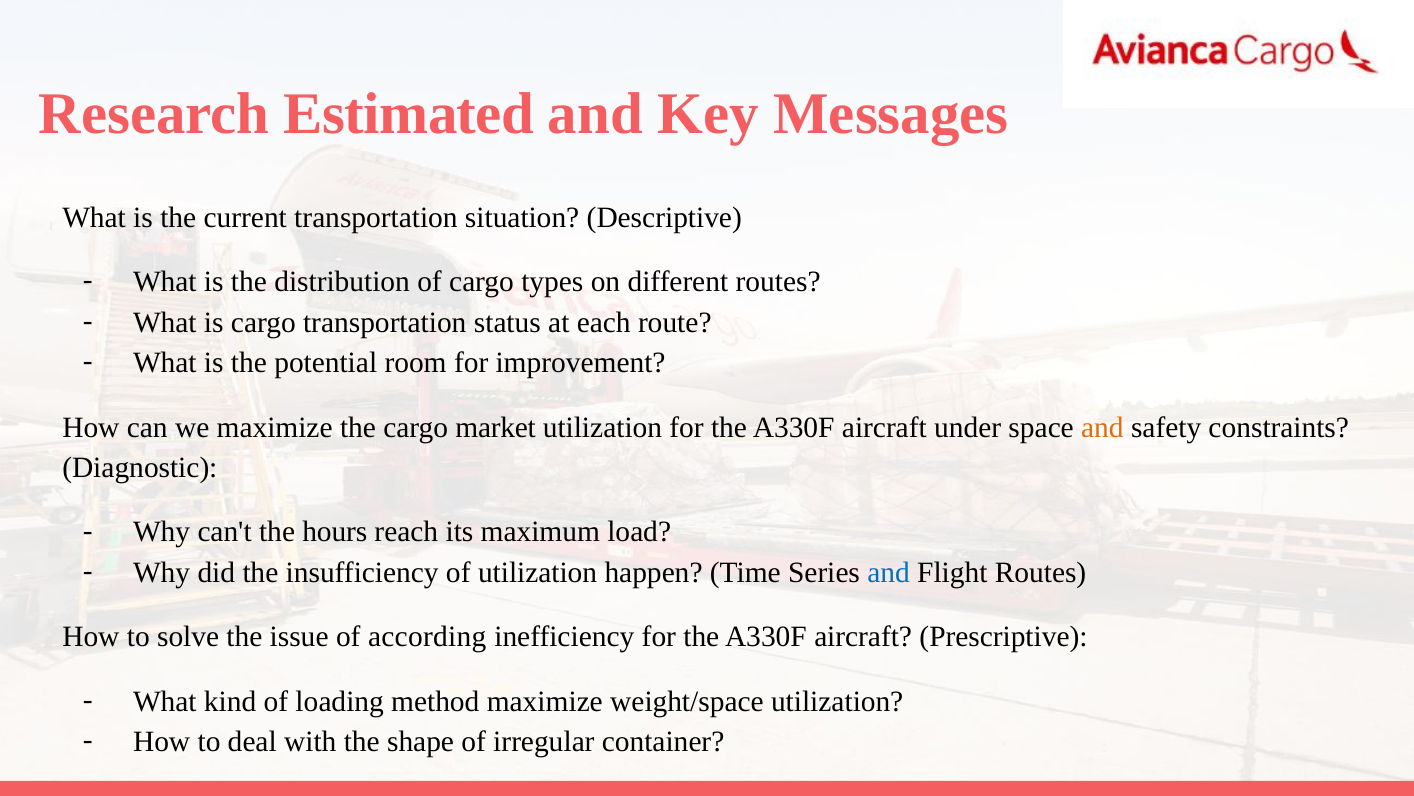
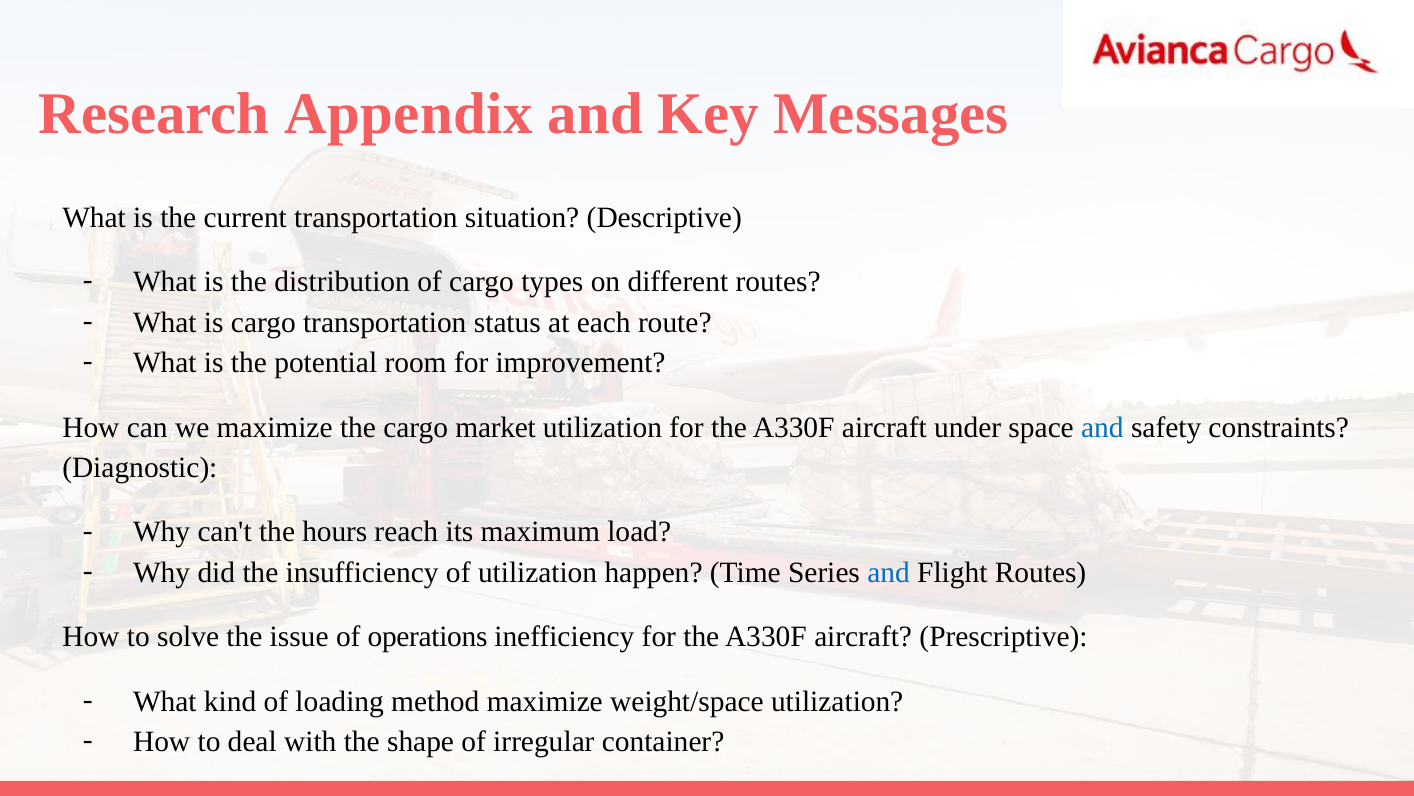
Estimated: Estimated -> Appendix
and at (1102, 427) colour: orange -> blue
according: according -> operations
